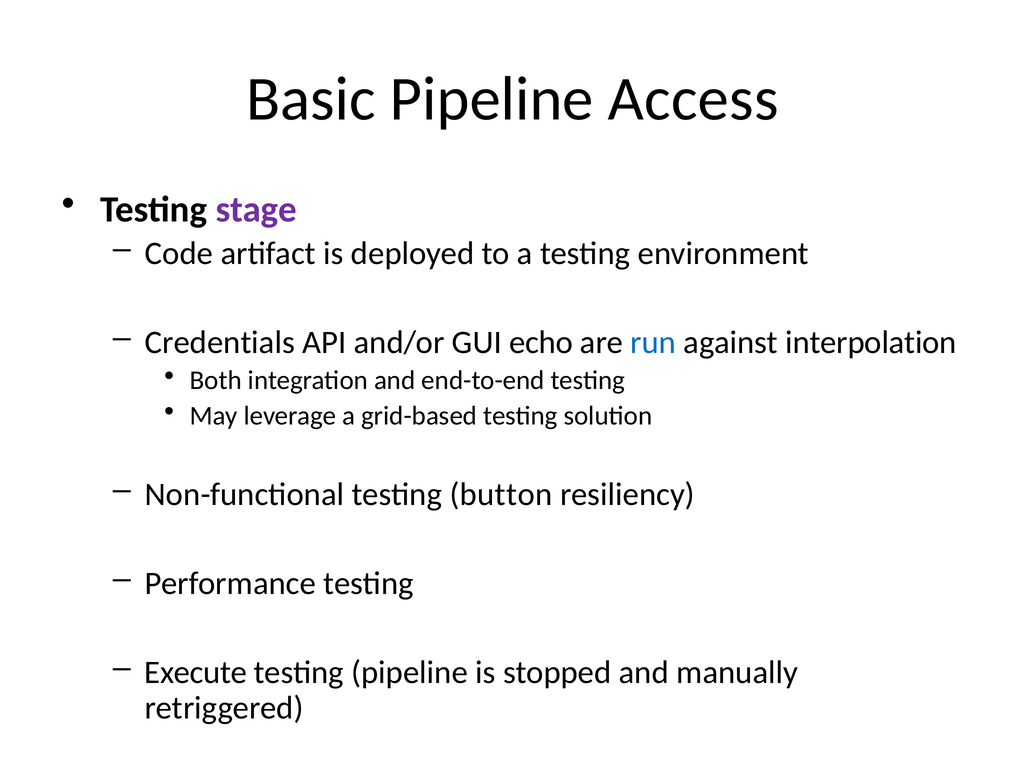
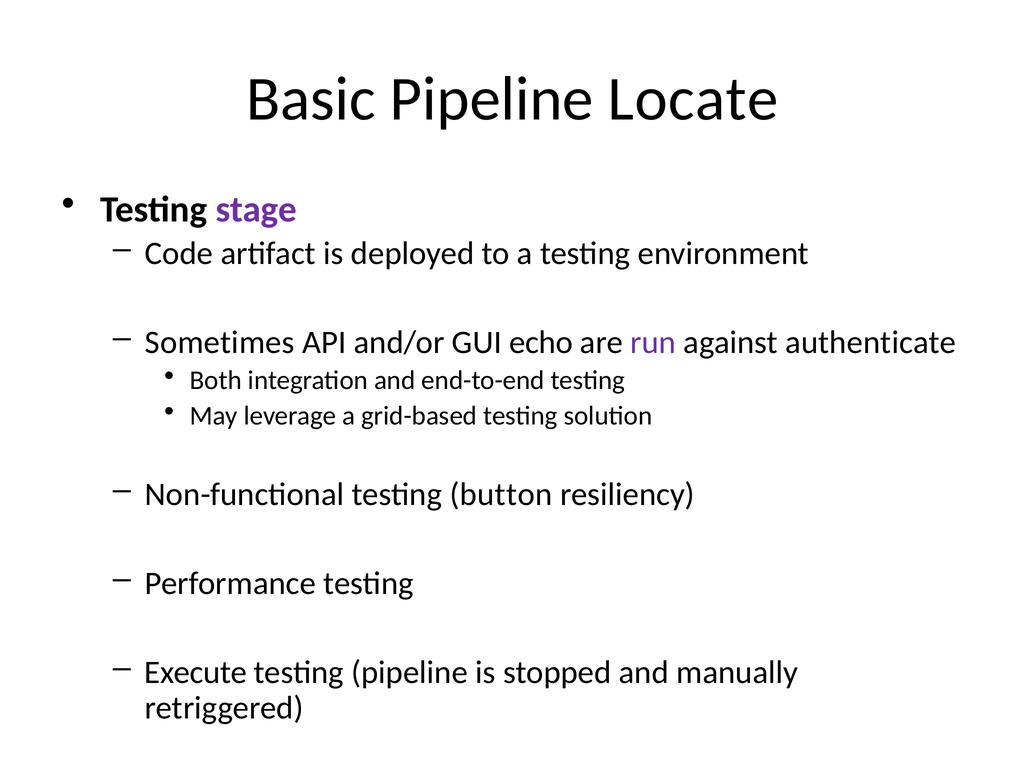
Access: Access -> Locate
Credentials: Credentials -> Sometimes
run colour: blue -> purple
interpolation: interpolation -> authenticate
